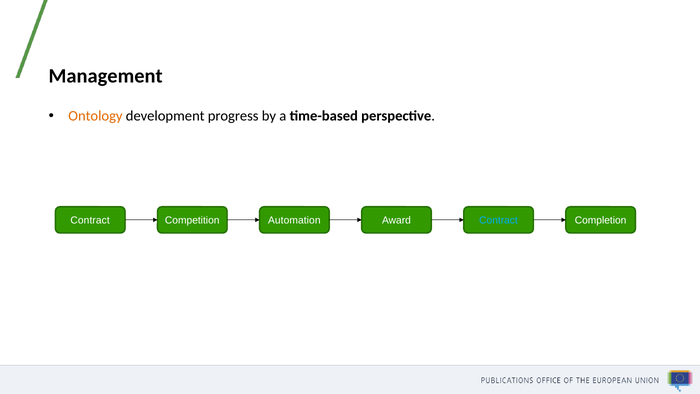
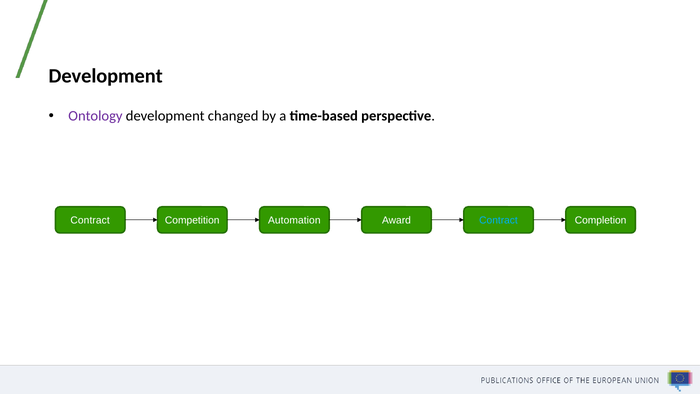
Management at (106, 76): Management -> Development
Ontology colour: orange -> purple
progress: progress -> changed
